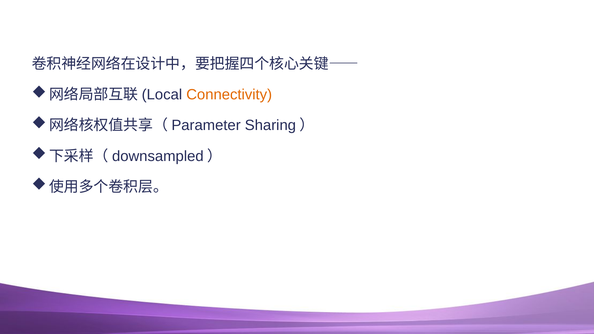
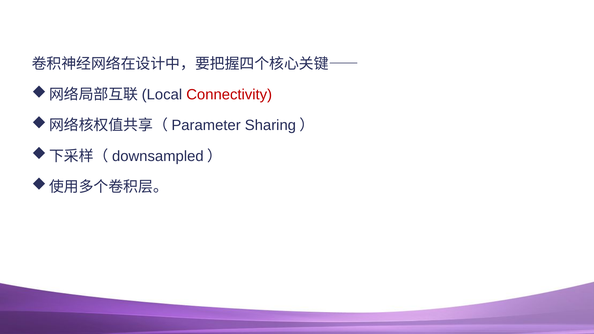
Connectivity colour: orange -> red
